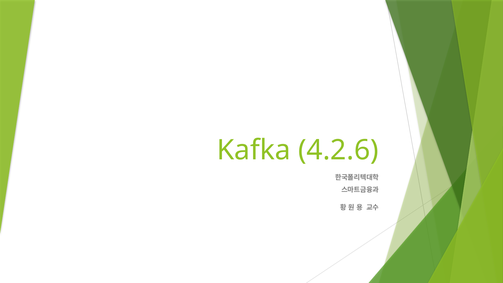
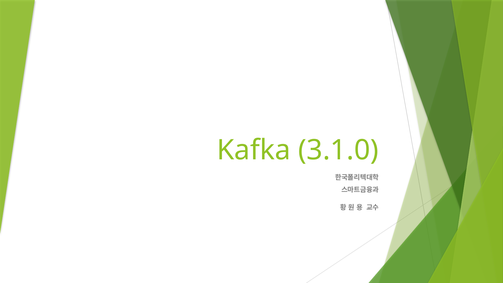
4.2.6: 4.2.6 -> 3.1.0
